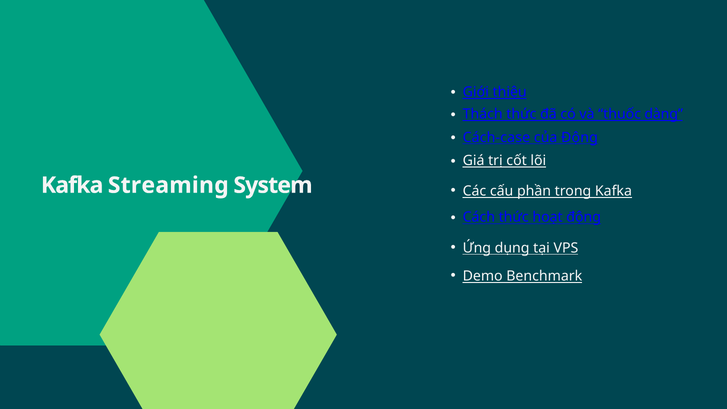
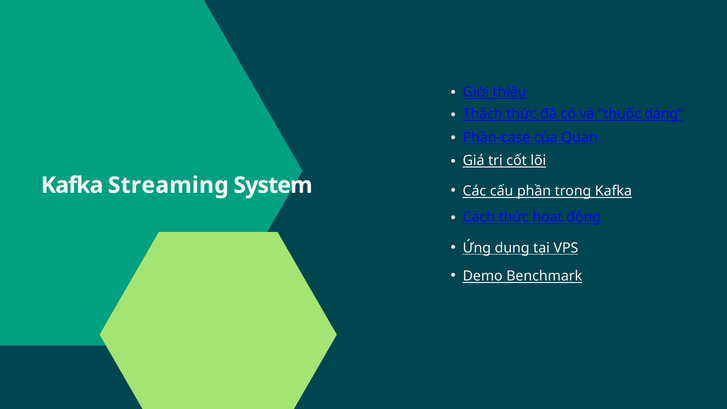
Cách-case: Cách-case -> Phần-case
của Động: Động -> Quan
